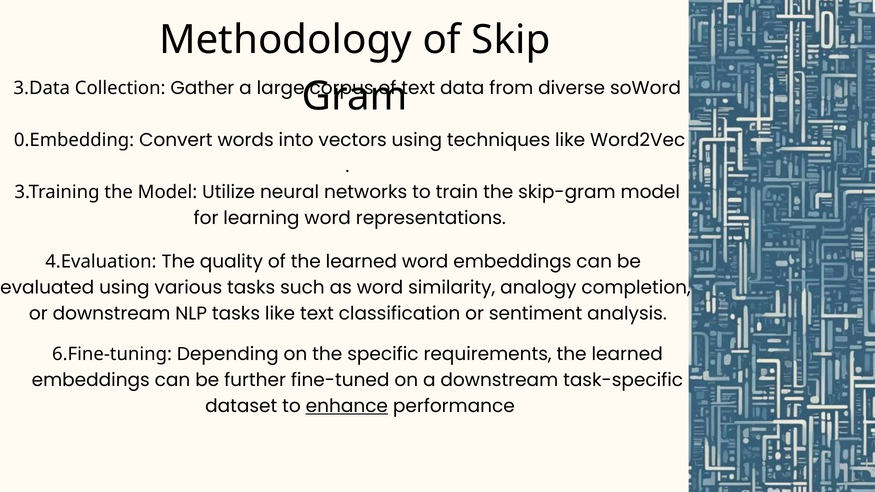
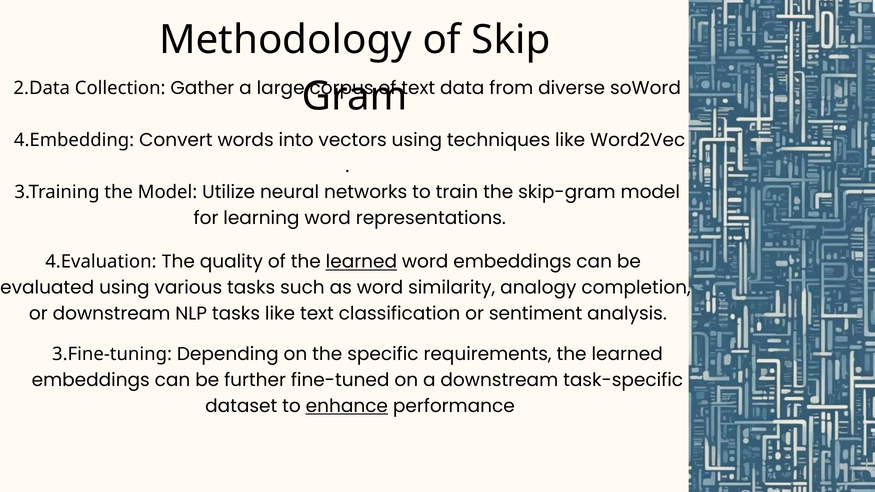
3.Data: 3.Data -> 2.Data
0.Embedding: 0.Embedding -> 4.Embedding
learned at (361, 262) underline: none -> present
6.Fine-tuning: 6.Fine-tuning -> 3.Fine-tuning
